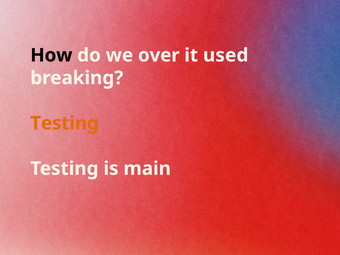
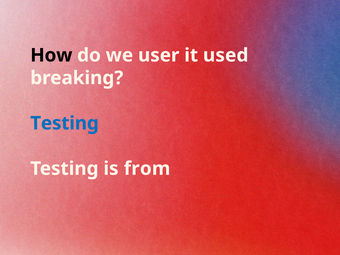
over: over -> user
Testing at (64, 123) colour: orange -> blue
main: main -> from
